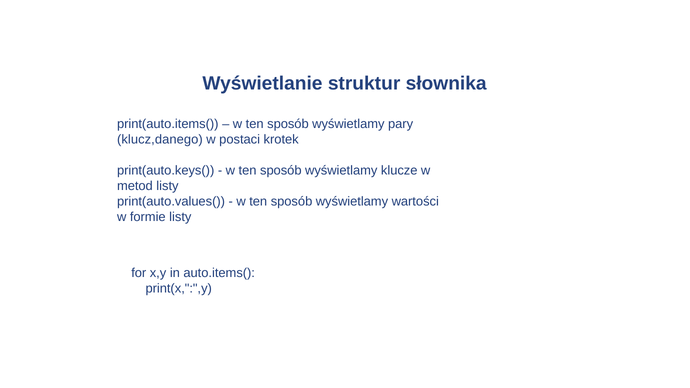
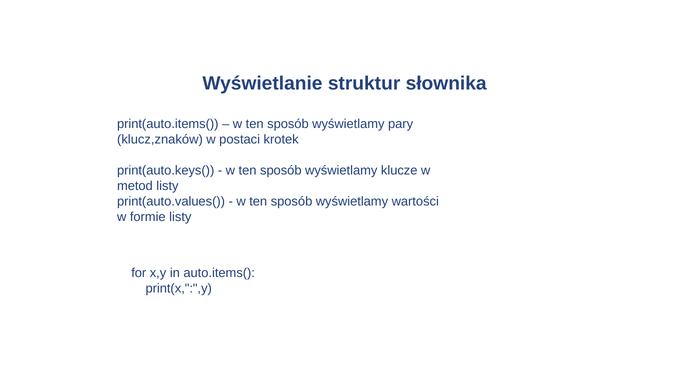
klucz,danego: klucz,danego -> klucz,znaków
